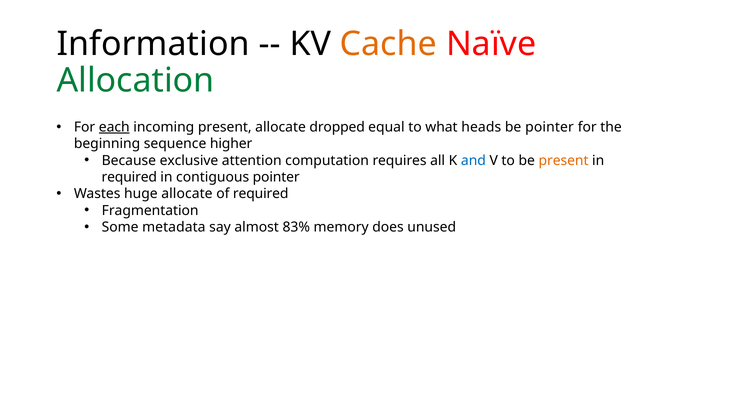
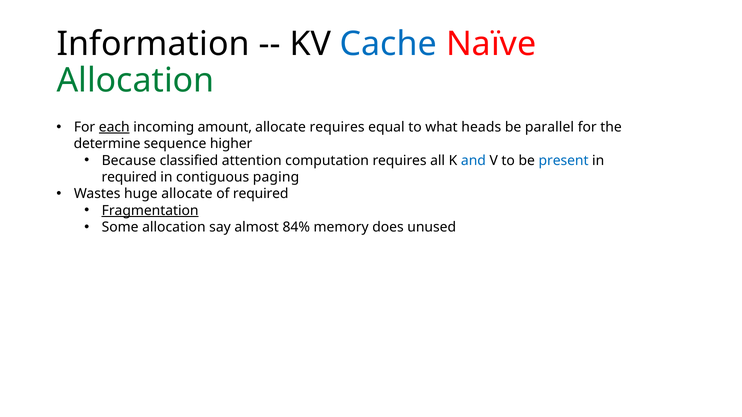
Cache colour: orange -> blue
incoming present: present -> amount
allocate dropped: dropped -> requires
be pointer: pointer -> parallel
beginning: beginning -> determine
exclusive: exclusive -> classified
present at (564, 161) colour: orange -> blue
contiguous pointer: pointer -> paging
Fragmentation underline: none -> present
Some metadata: metadata -> allocation
83%: 83% -> 84%
